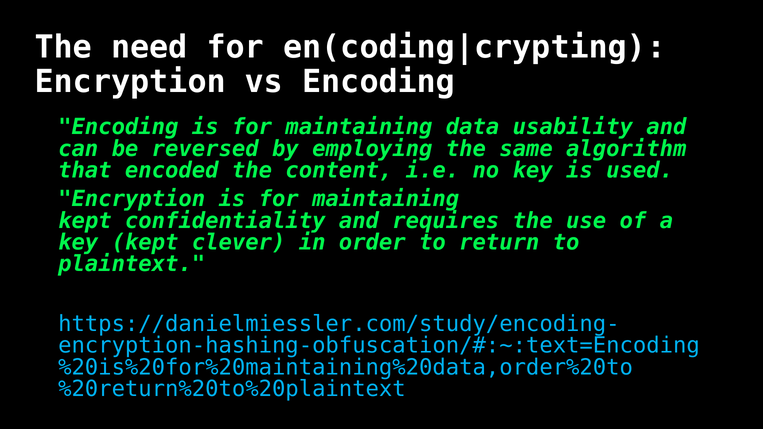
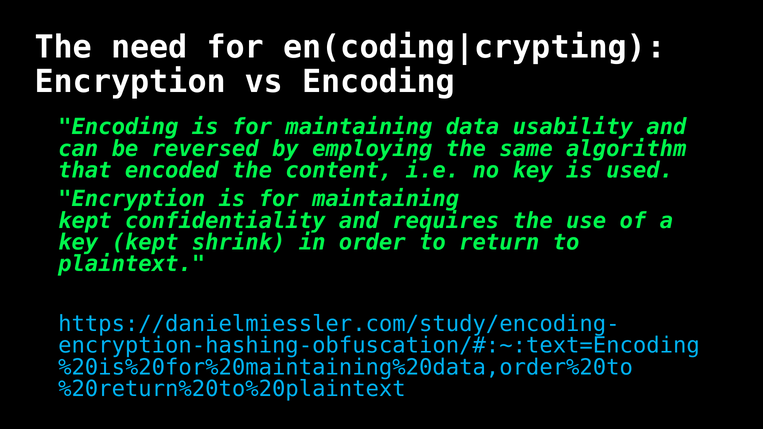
clever: clever -> shrink
